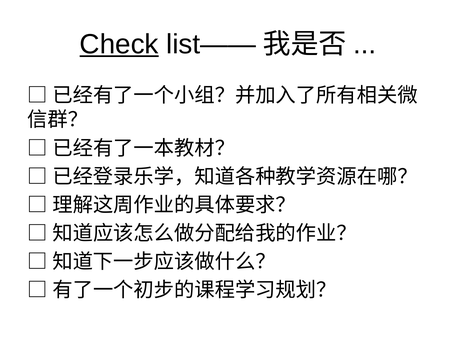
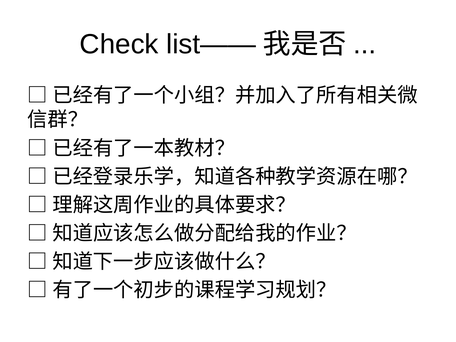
Check underline: present -> none
